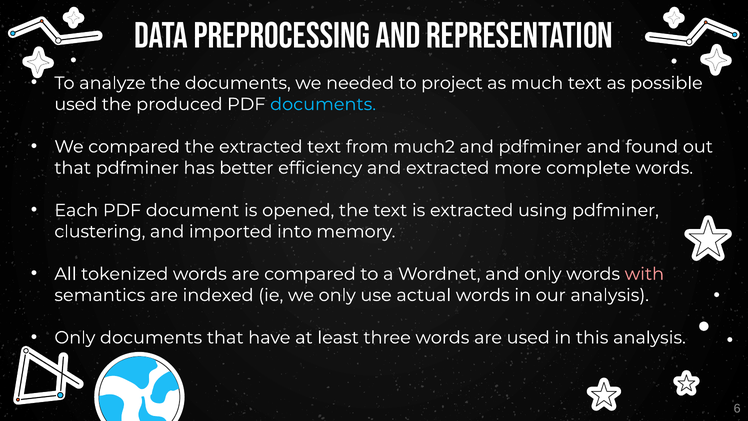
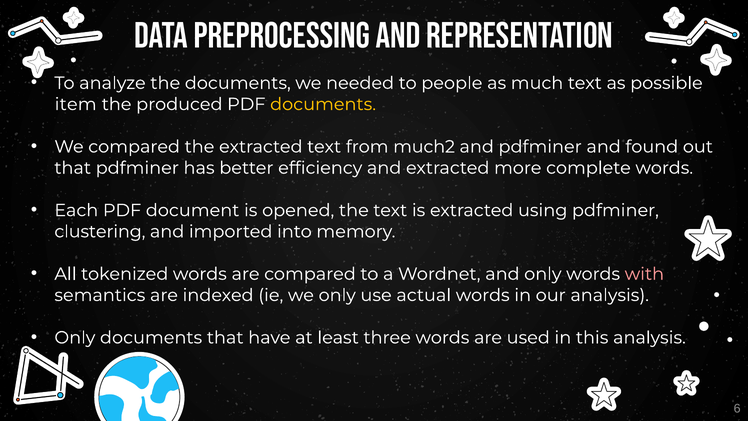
project: project -> people
used at (76, 104): used -> item
documents at (323, 104) colour: light blue -> yellow
